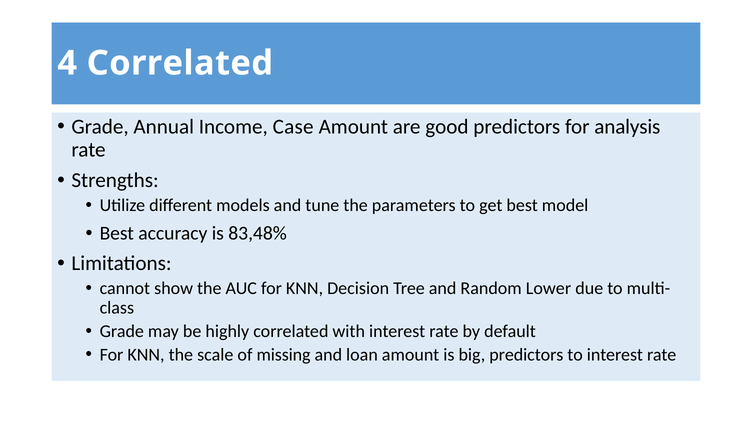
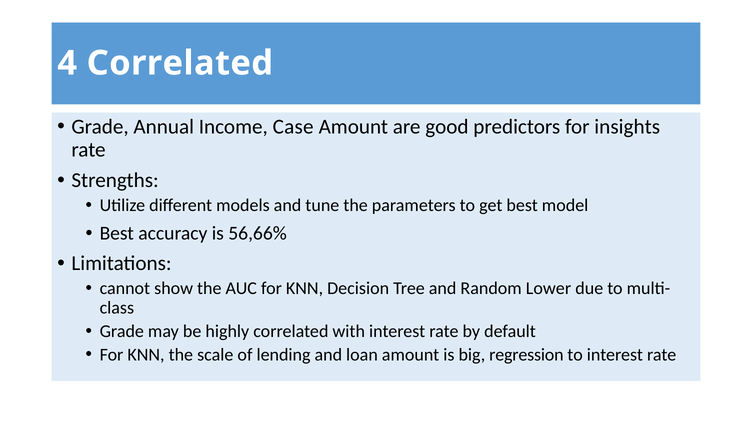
analysis: analysis -> insights
83,48%: 83,48% -> 56,66%
missing: missing -> lending
big predictors: predictors -> regression
